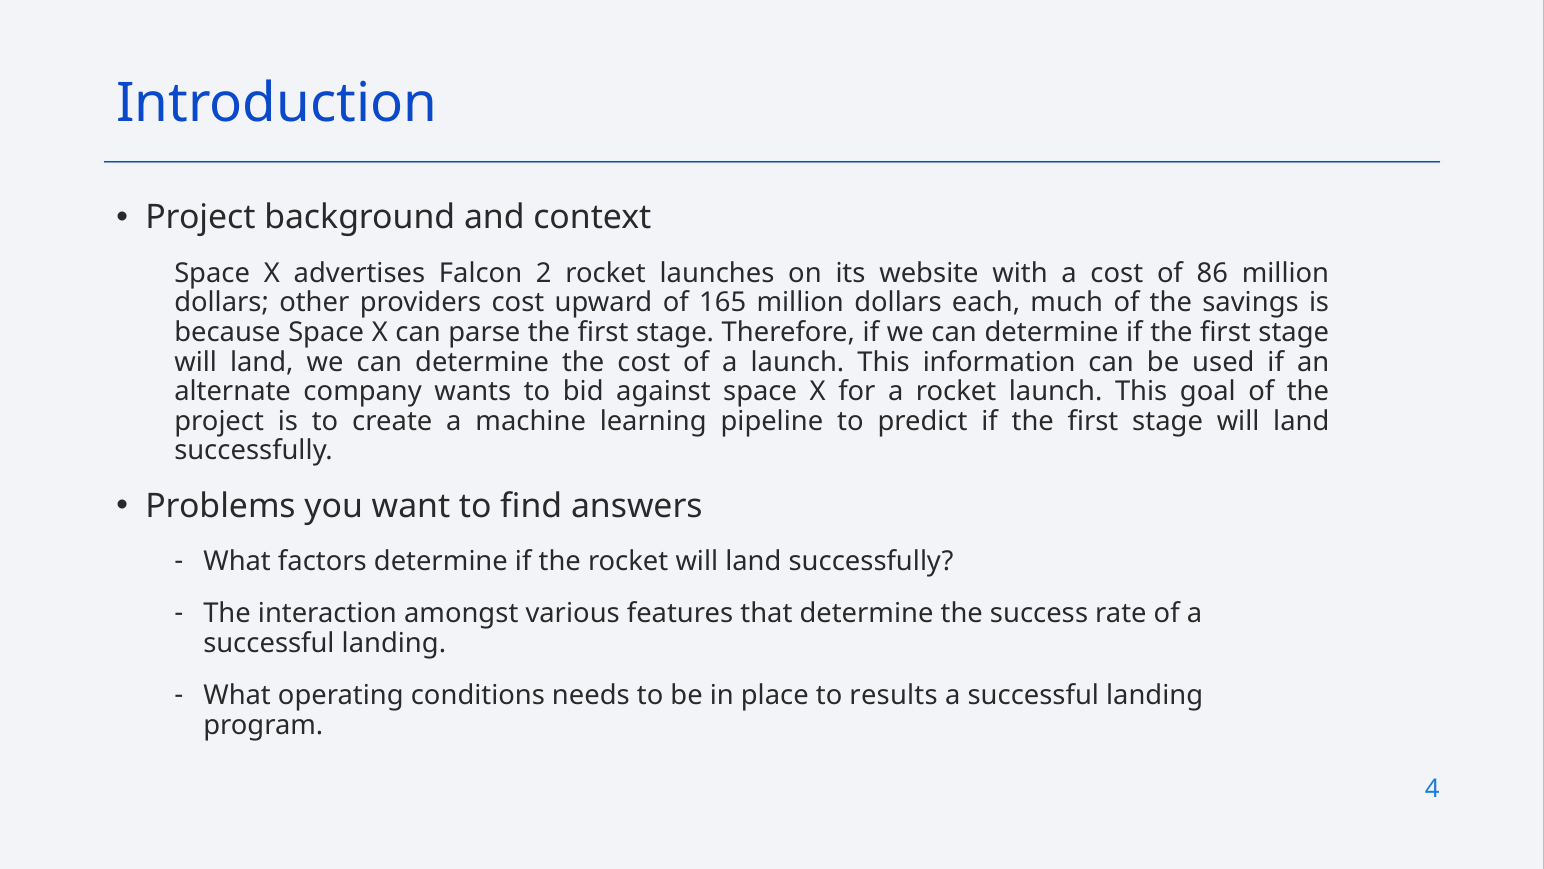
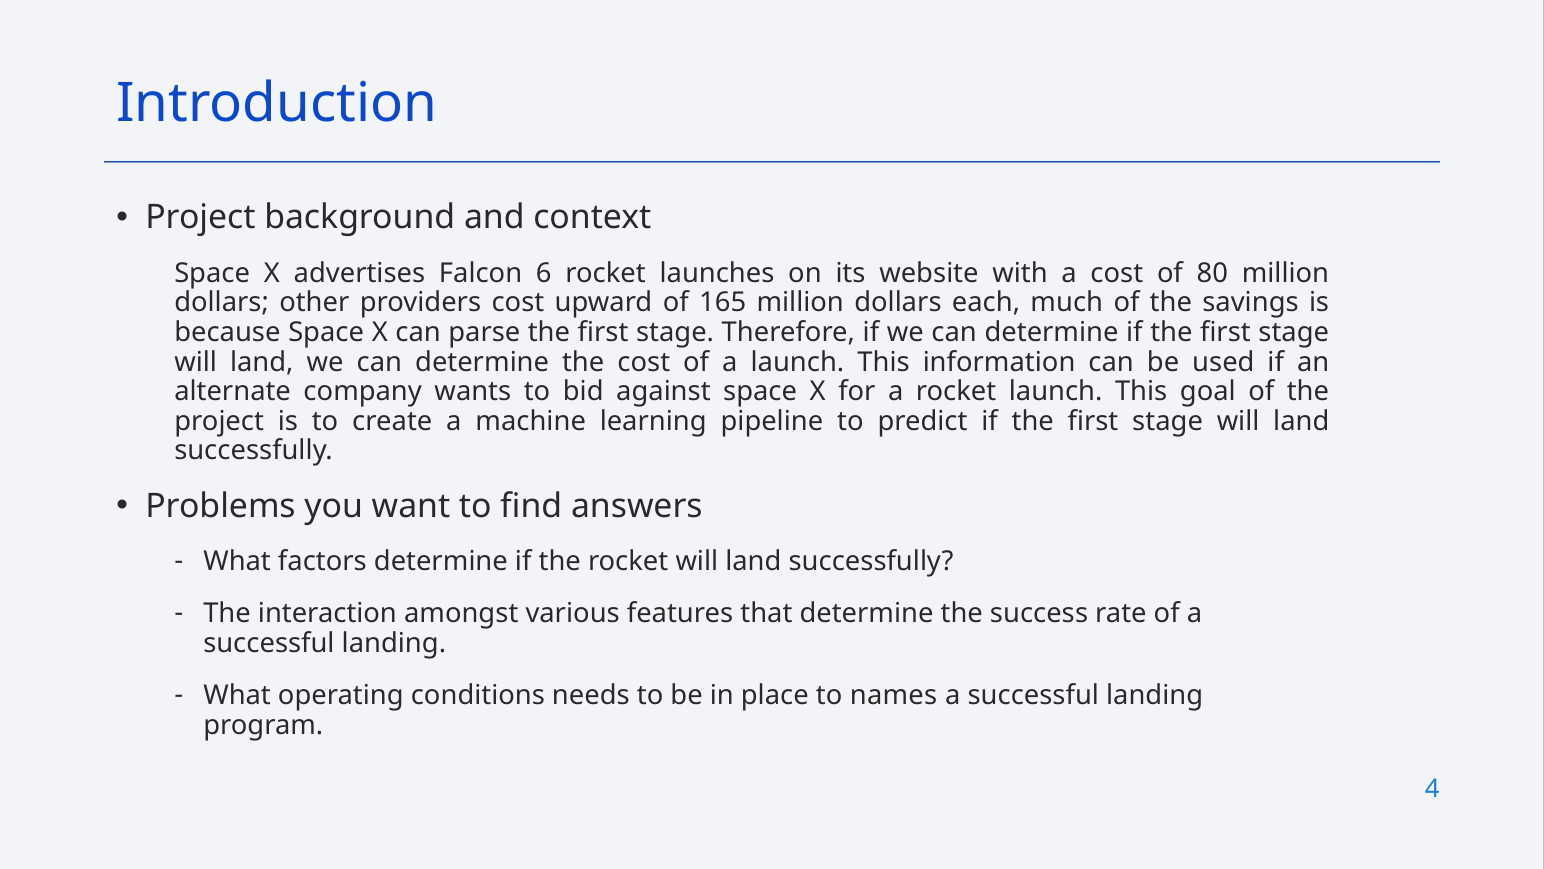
2: 2 -> 6
86: 86 -> 80
results: results -> names
